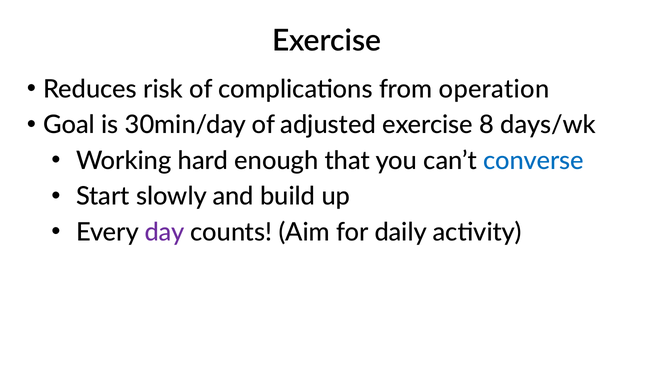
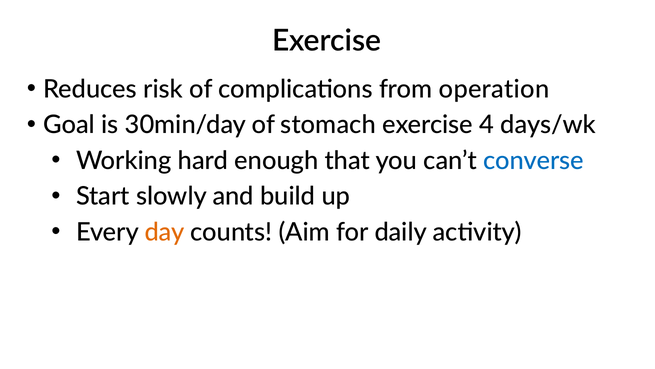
adjusted: adjusted -> stomach
8: 8 -> 4
day colour: purple -> orange
